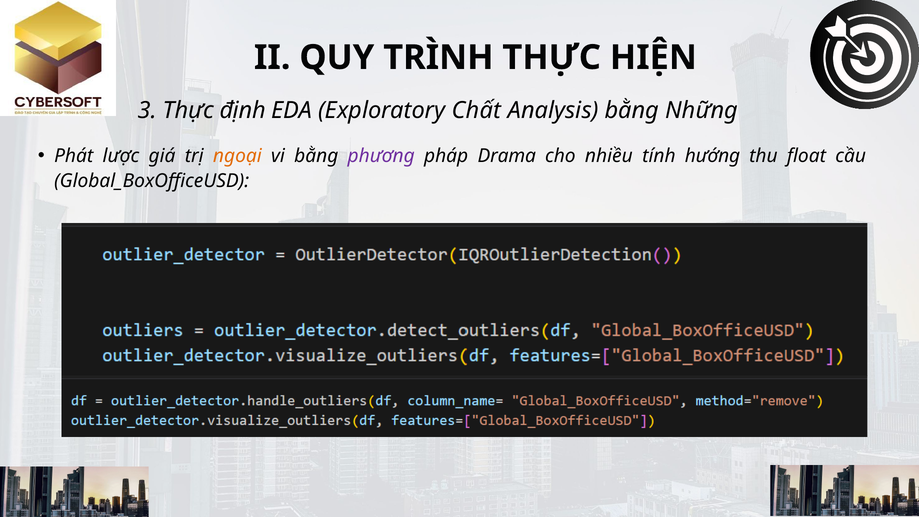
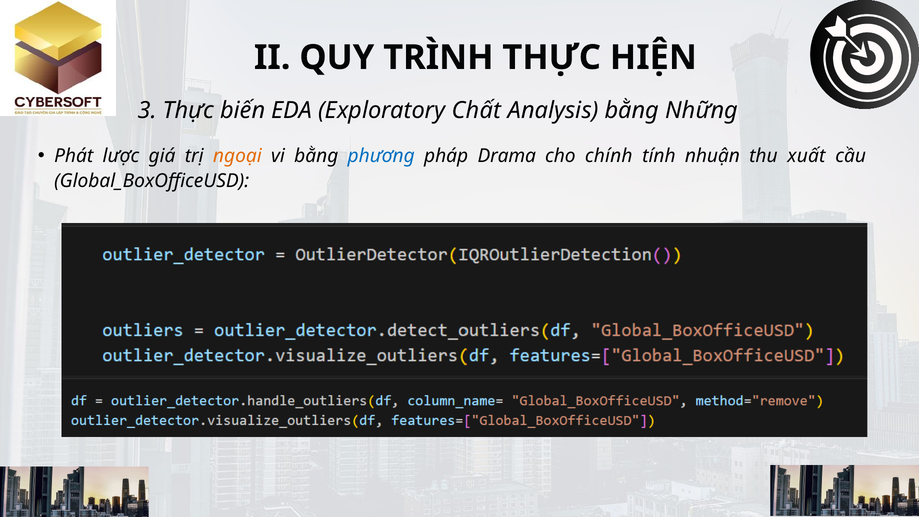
định: định -> biến
phương colour: purple -> blue
nhiều: nhiều -> chính
hướng: hướng -> nhuận
float: float -> xuất
